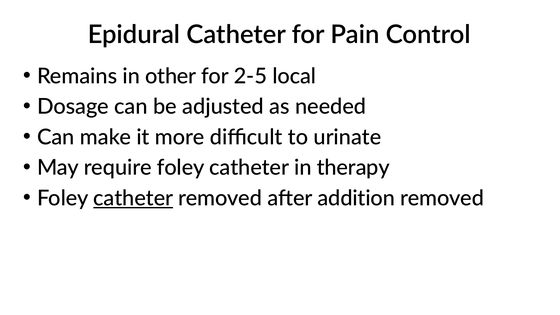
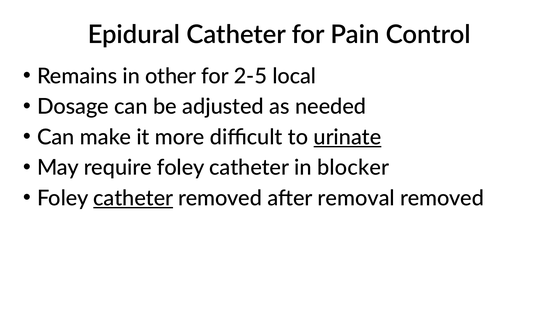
urinate underline: none -> present
therapy: therapy -> blocker
addition: addition -> removal
